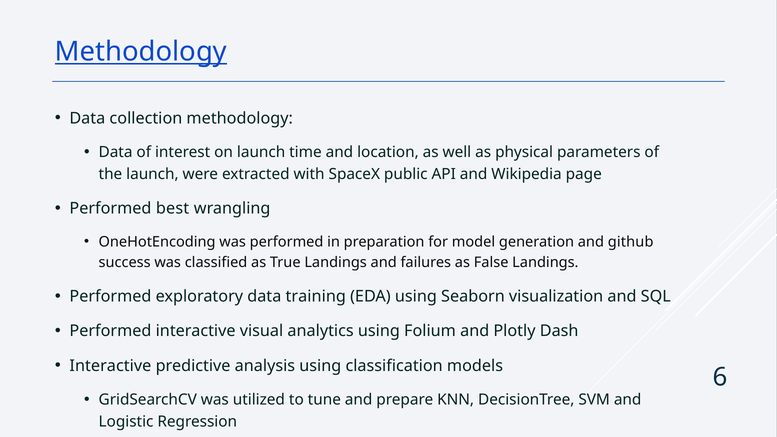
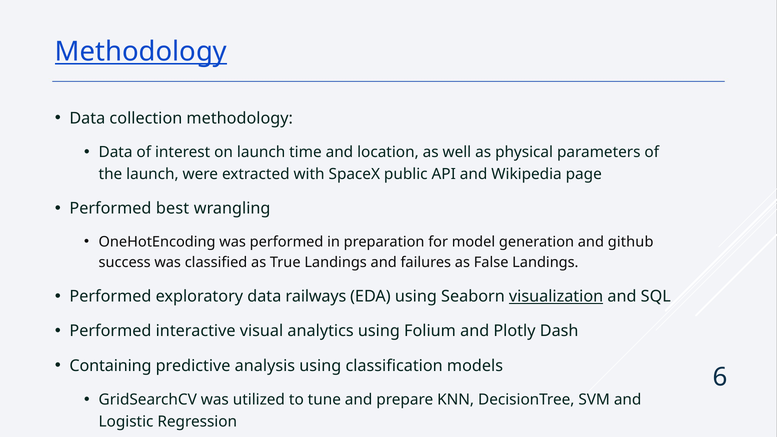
training: training -> railways
visualization underline: none -> present
Interactive at (110, 366): Interactive -> Containing
